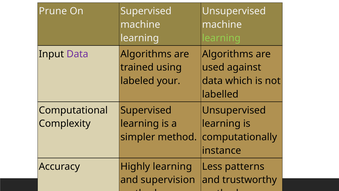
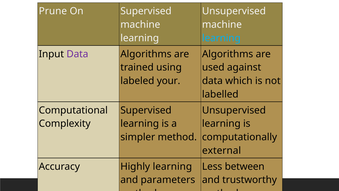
learning at (221, 38) colour: light green -> light blue
instance: instance -> external
patterns: patterns -> between
supervision: supervision -> parameters
